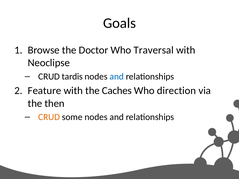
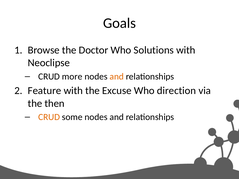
Traversal: Traversal -> Solutions
tardis: tardis -> more
and at (117, 77) colour: blue -> orange
Caches: Caches -> Excuse
